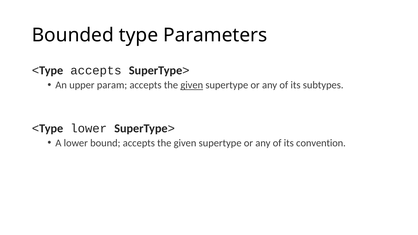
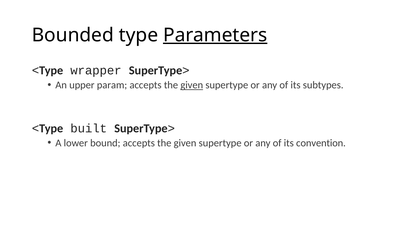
Parameters underline: none -> present
<Type accepts: accepts -> wrapper
<Type lower: lower -> built
